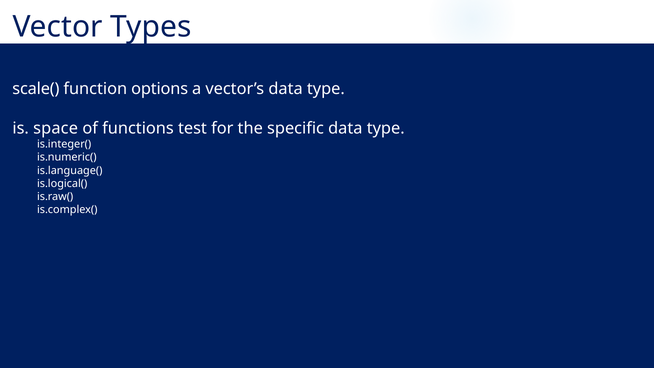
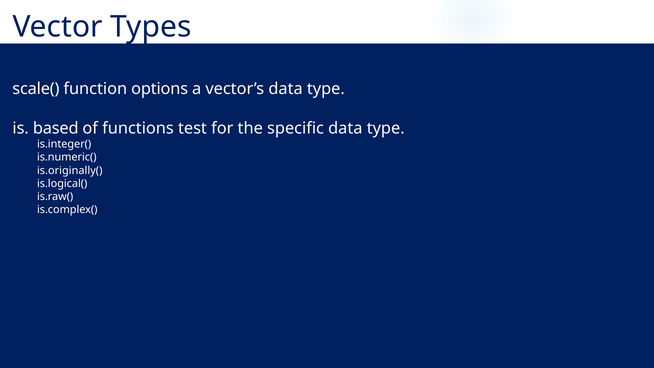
space: space -> based
is.language(: is.language( -> is.originally(
